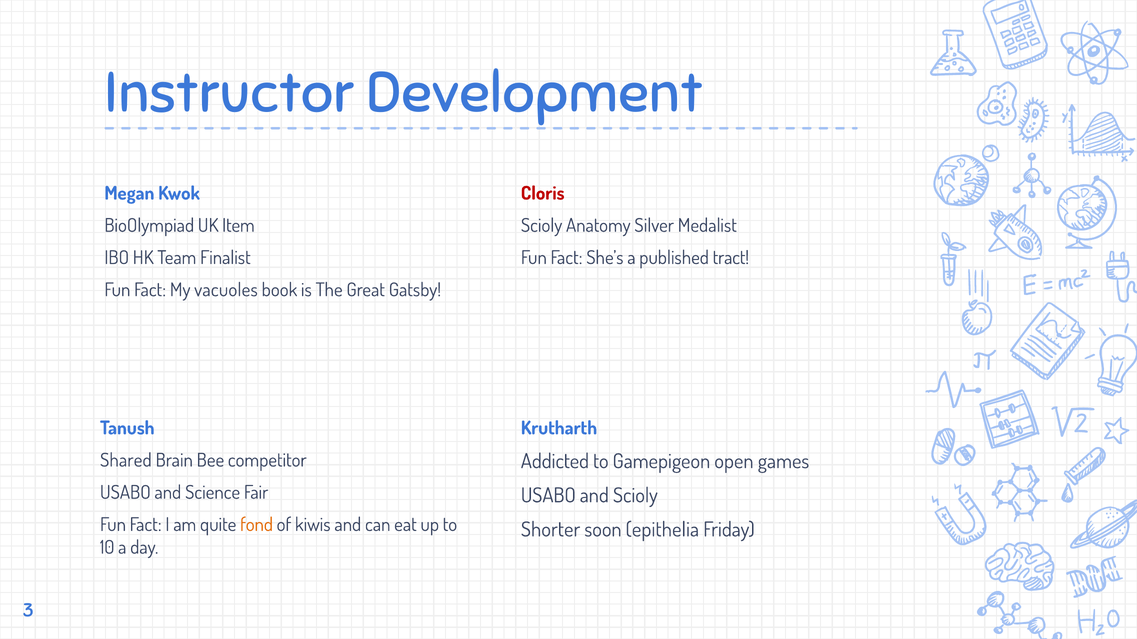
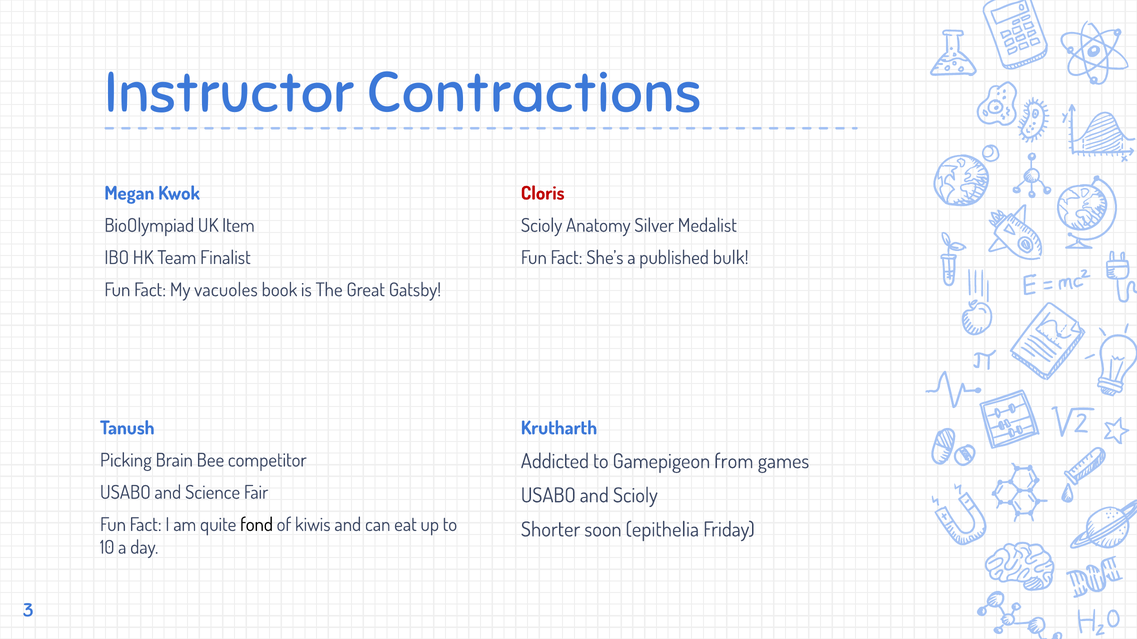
Development: Development -> Contractions
tract: tract -> bulk
Shared: Shared -> Picking
open: open -> from
fond colour: orange -> black
